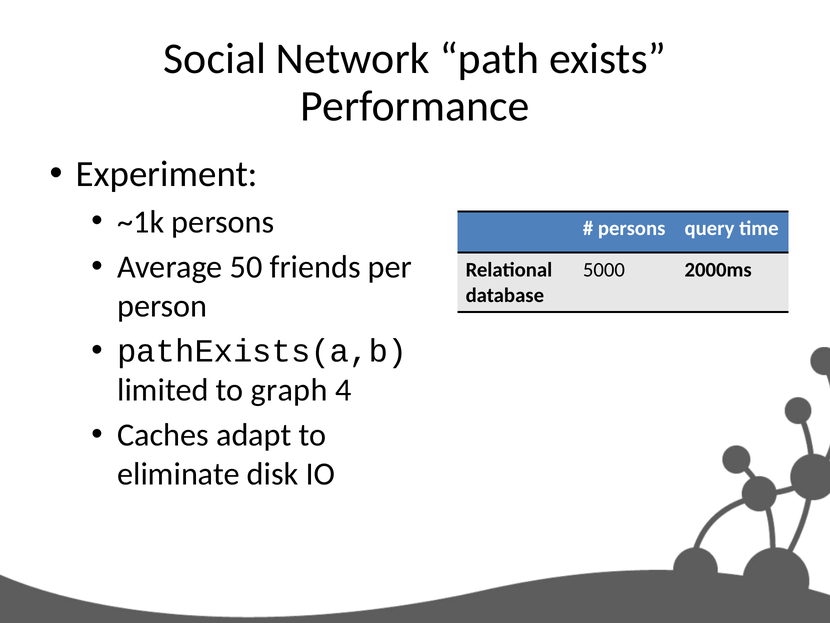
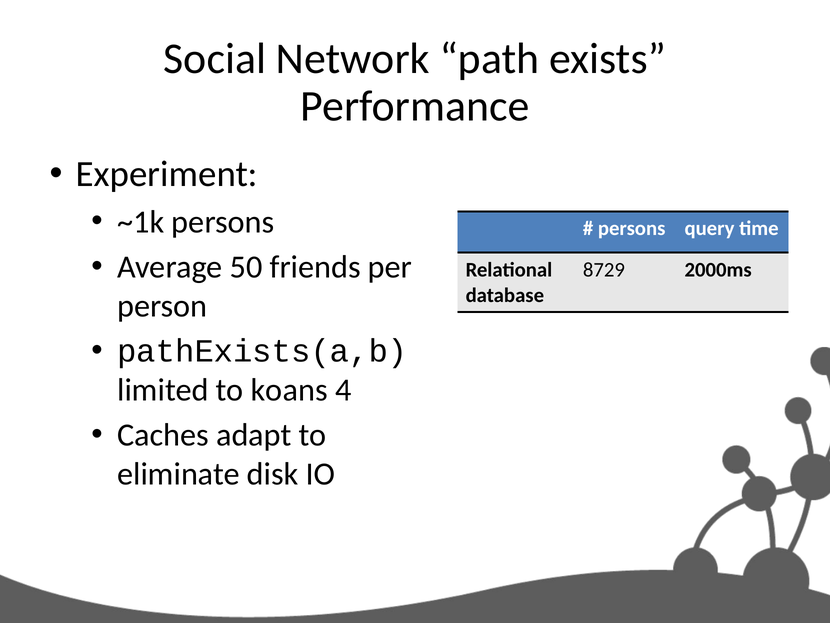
5000: 5000 -> 8729
graph: graph -> koans
